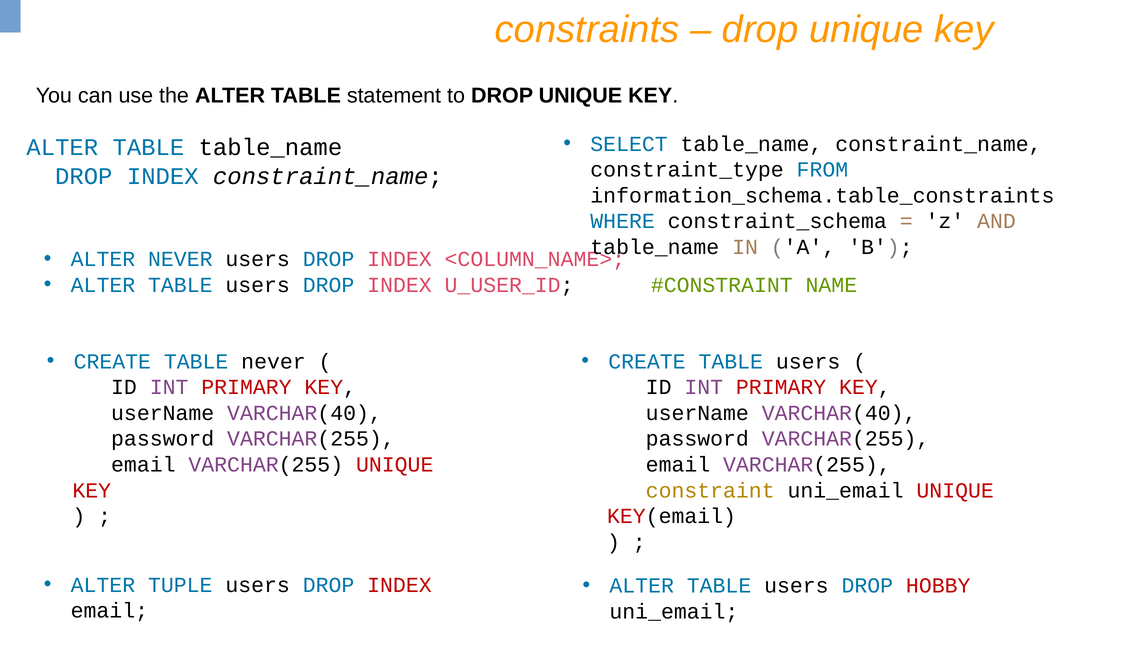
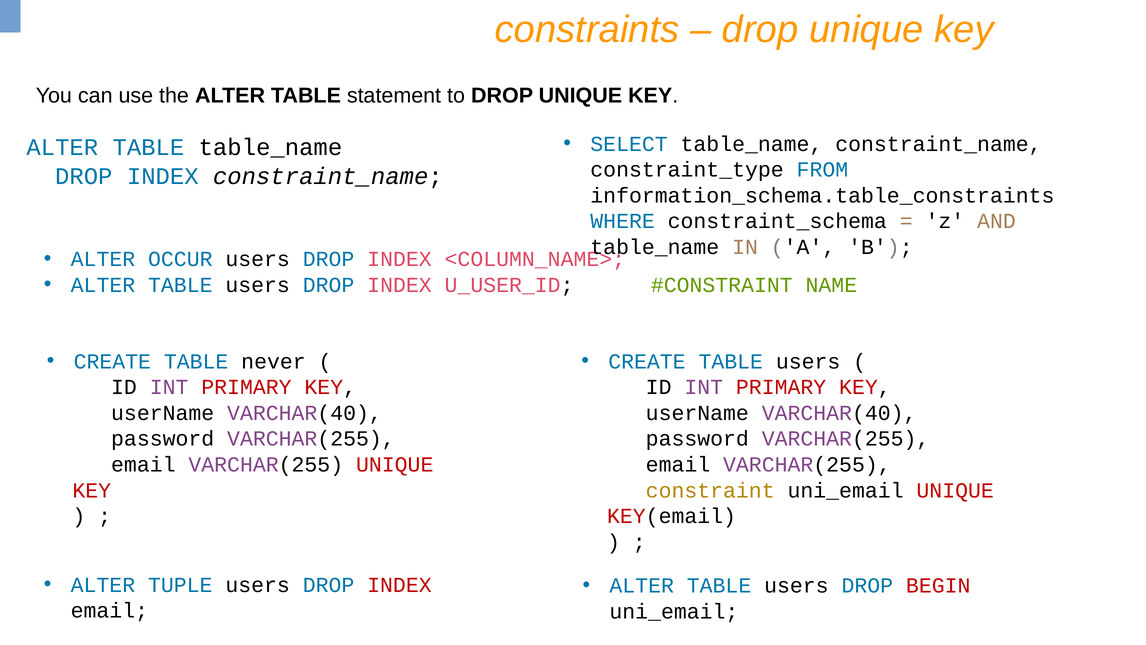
ALTER NEVER: NEVER -> OCCUR
HOBBY: HOBBY -> BEGIN
